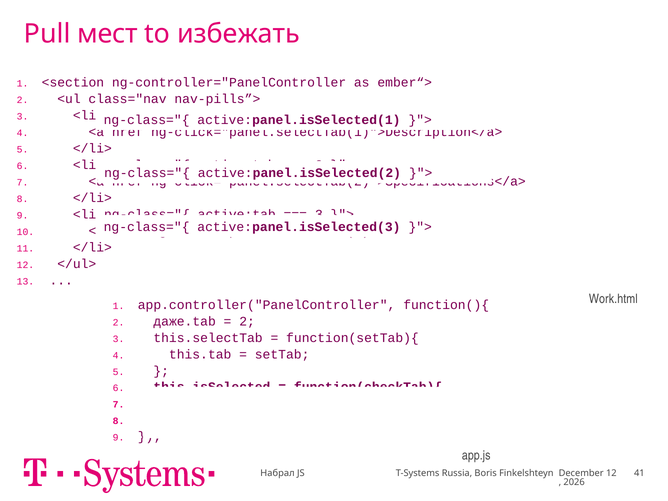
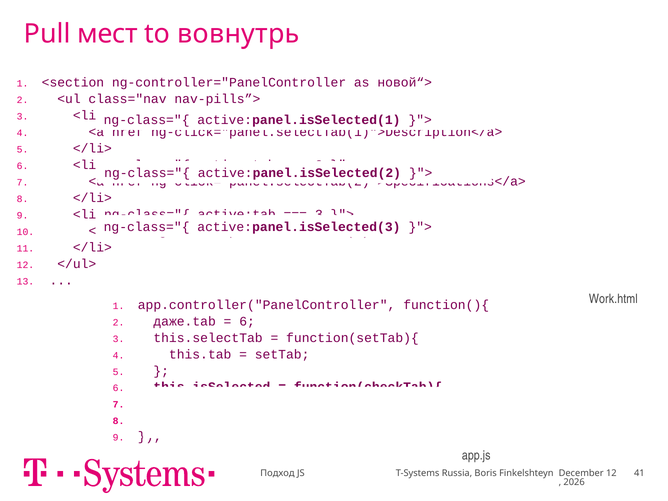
избежать: избежать -> вовнутрь
ember“>: ember“> -> новой“>
2 at (247, 321): 2 -> 6
Набрал: Набрал -> Подход
